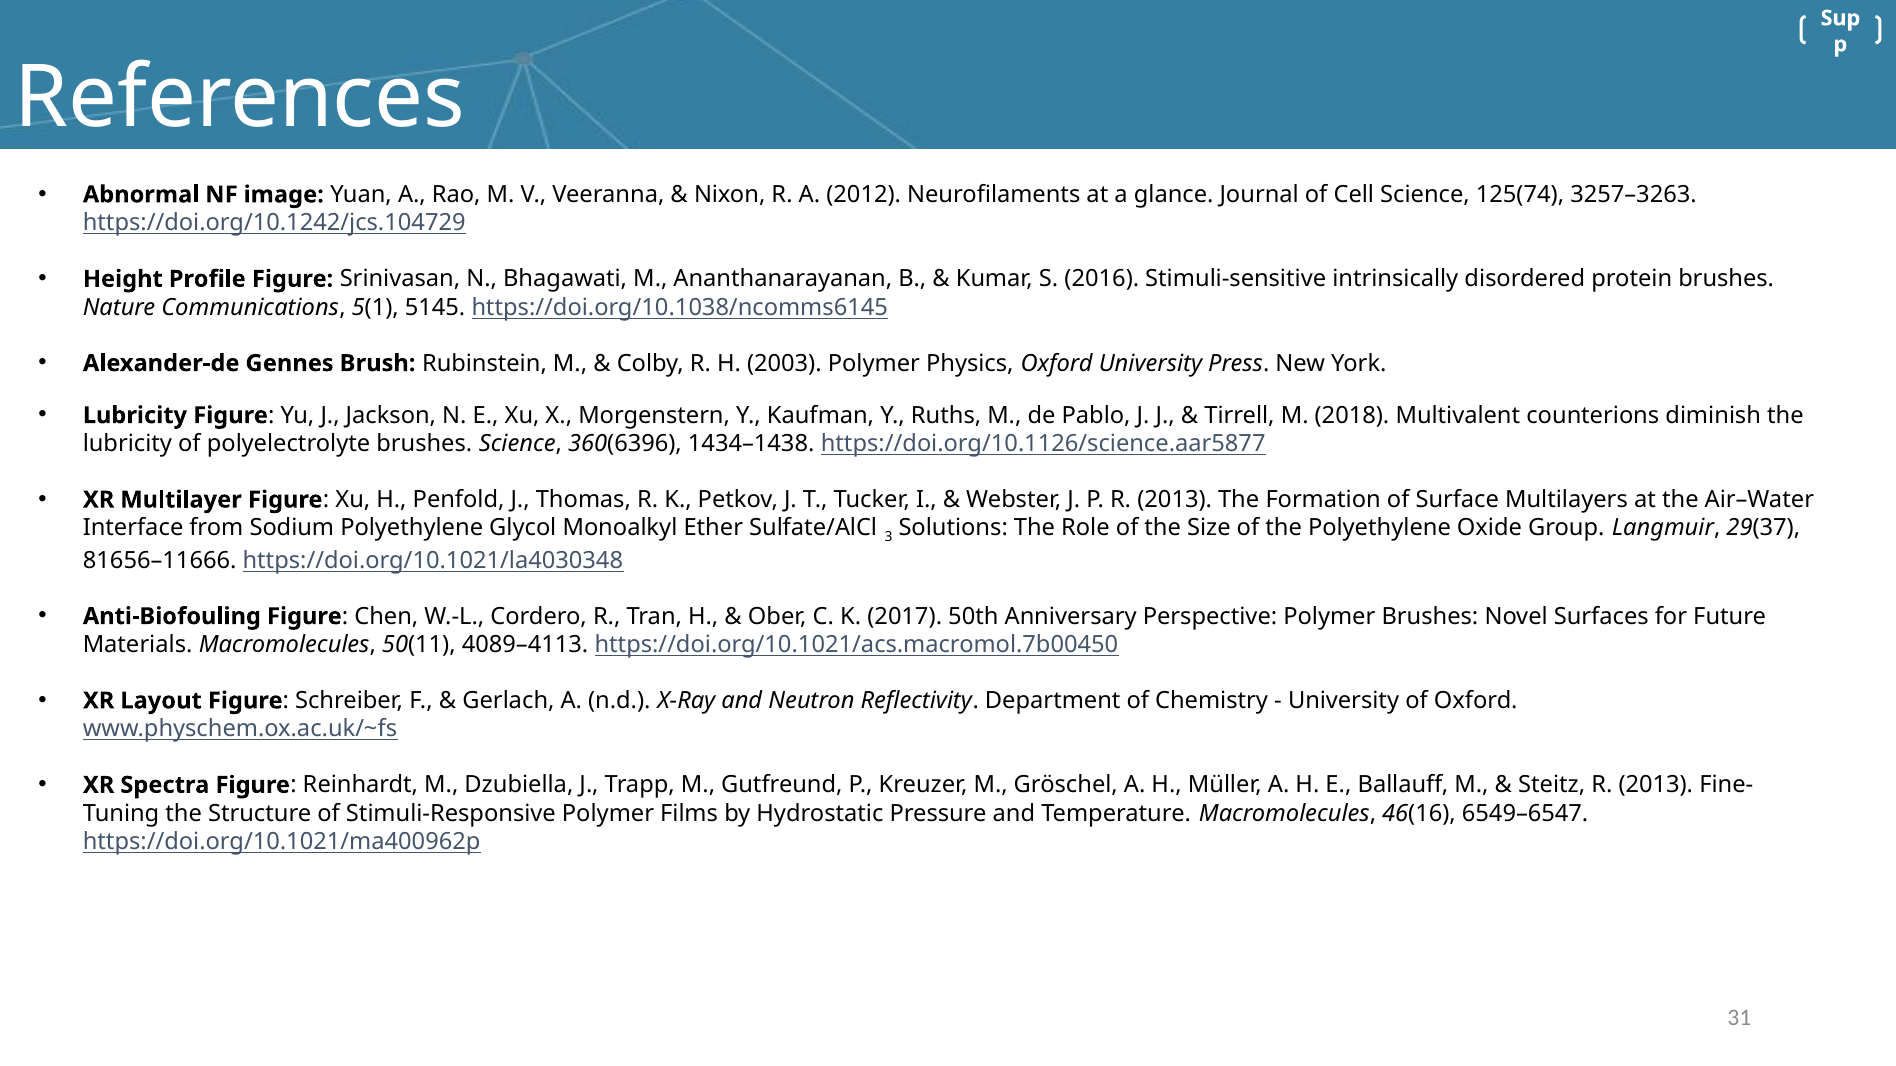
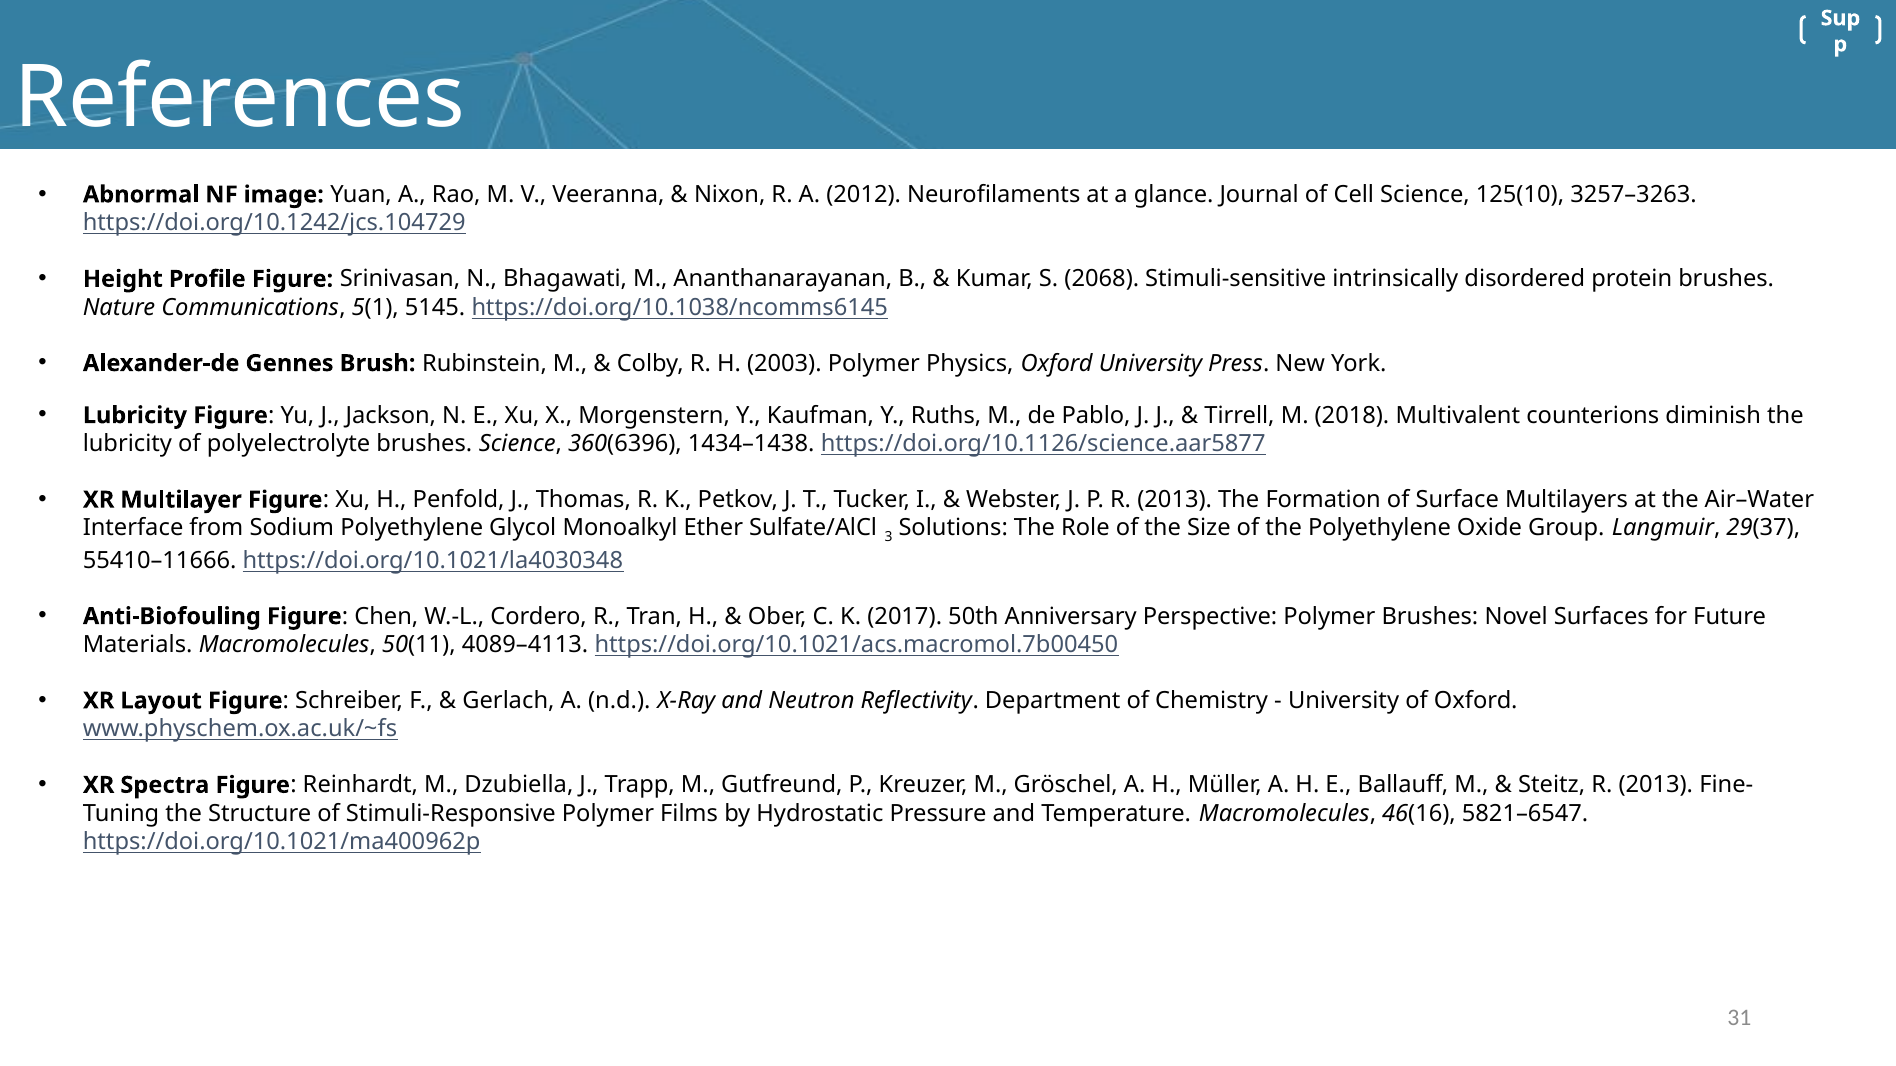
125(74: 125(74 -> 125(10
2016: 2016 -> 2068
81656–11666: 81656–11666 -> 55410–11666
6549–6547: 6549–6547 -> 5821–6547
